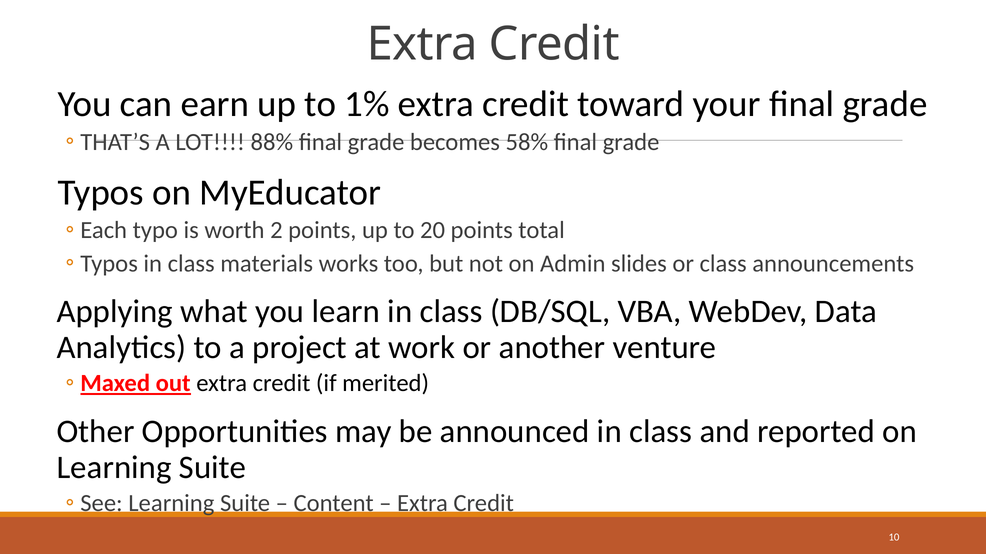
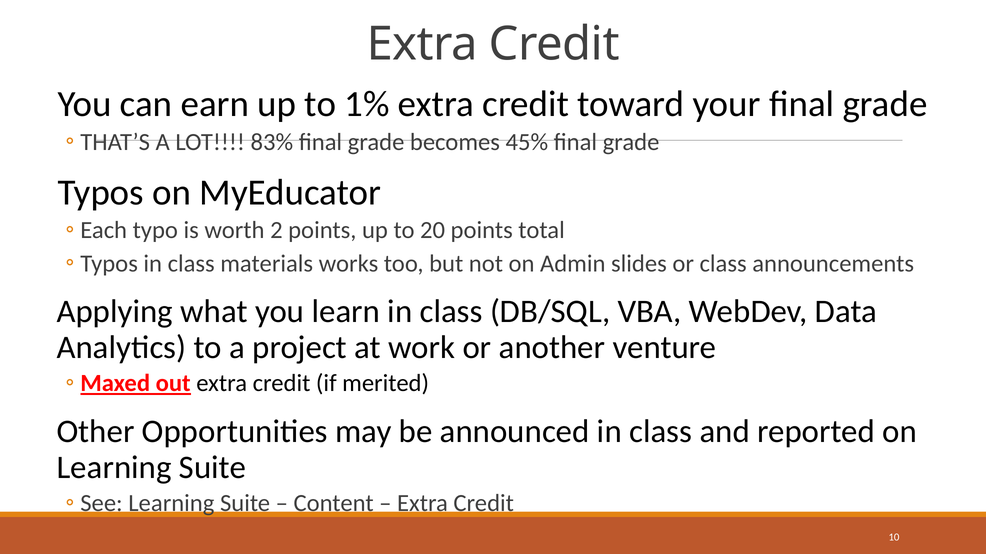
88%: 88% -> 83%
58%: 58% -> 45%
